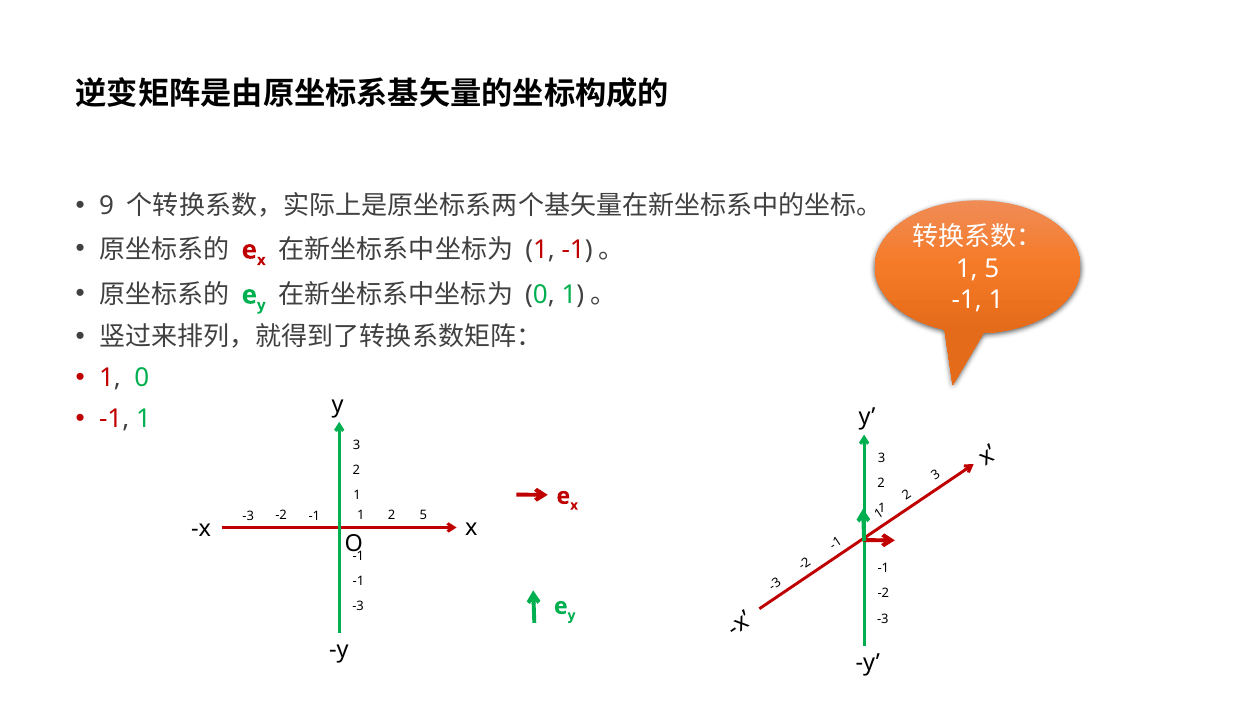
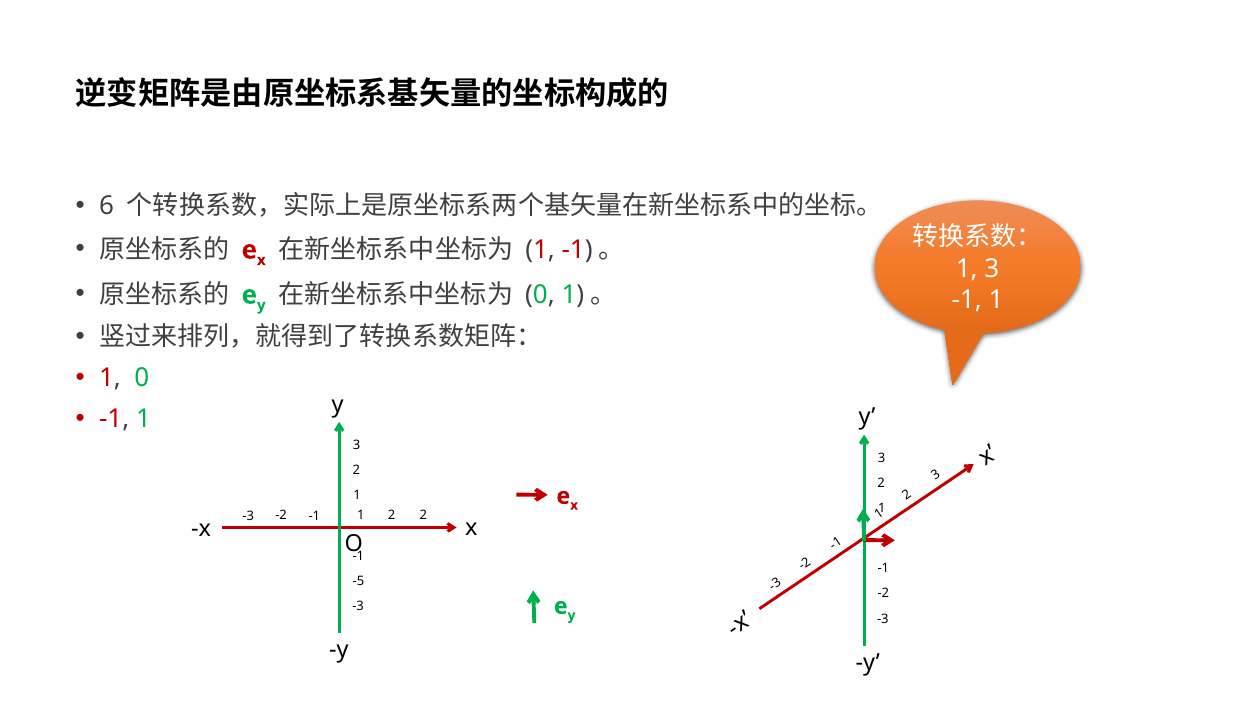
9: 9 -> 6
1 5: 5 -> 3
2 5: 5 -> 2
-1 at (359, 581): -1 -> -5
